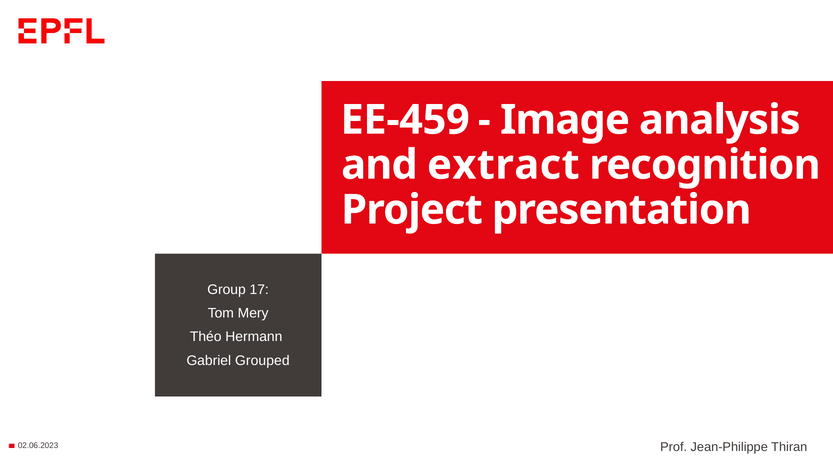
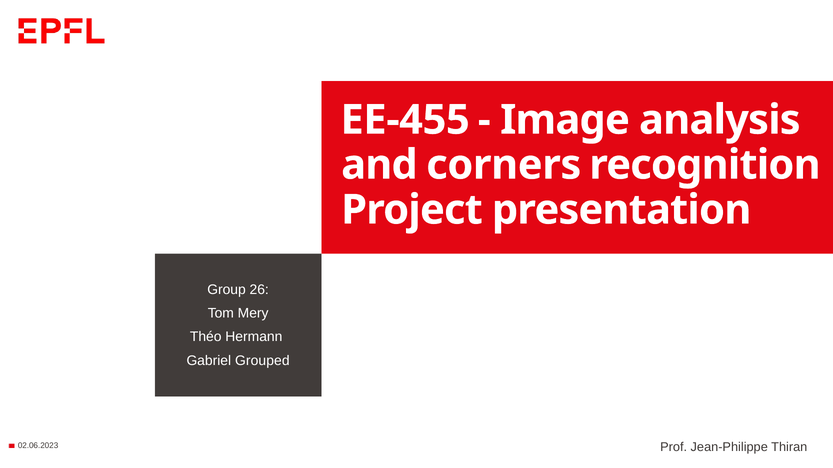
EE-459: EE-459 -> EE-455
extract: extract -> corners
17: 17 -> 26
